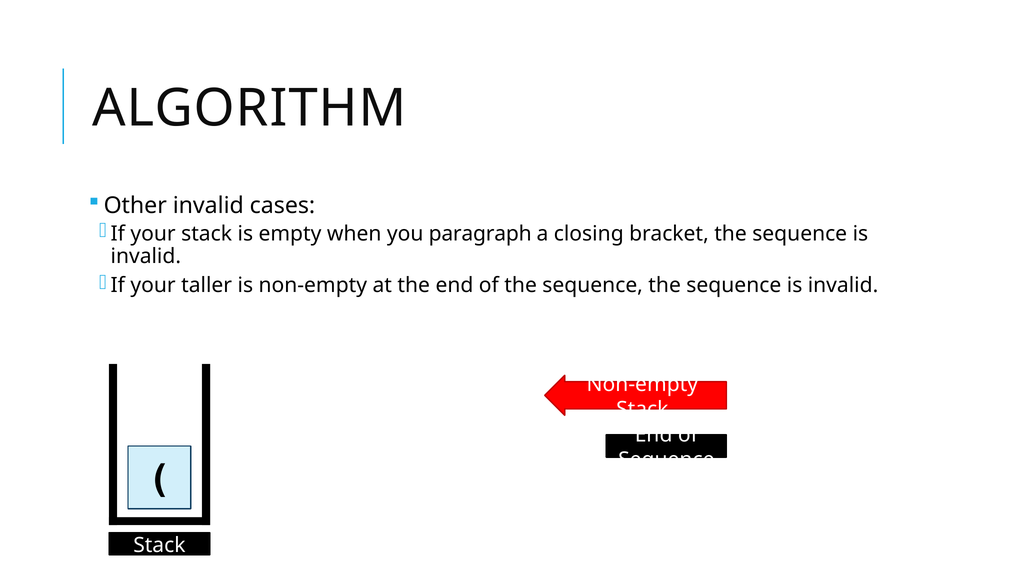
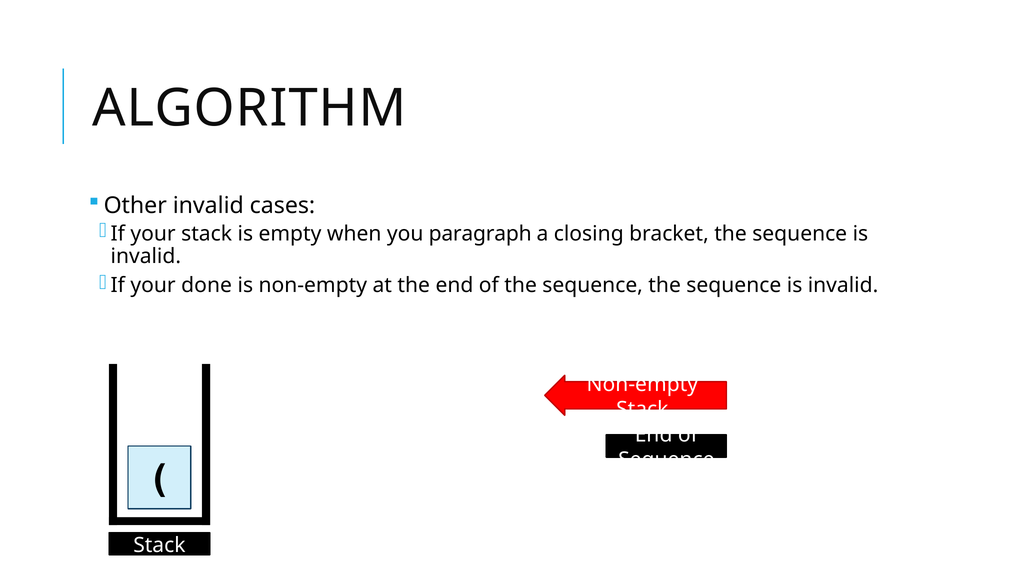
taller: taller -> done
